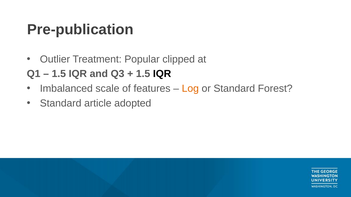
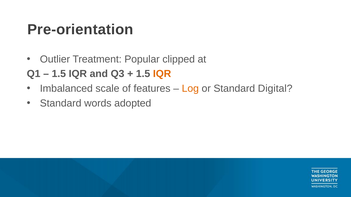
Pre-publication: Pre-publication -> Pre-orientation
IQR at (162, 74) colour: black -> orange
Forest: Forest -> Digital
article: article -> words
